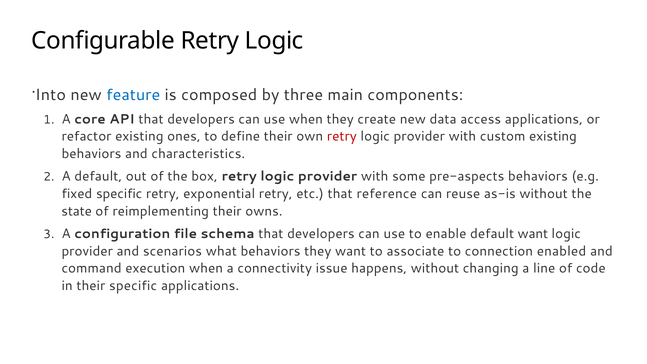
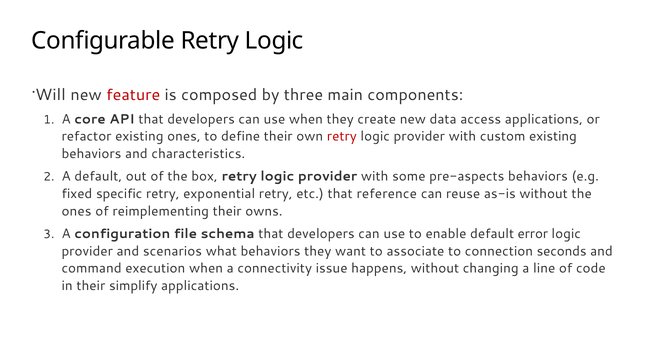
Into: Into -> Will
feature colour: blue -> red
state at (77, 211): state -> ones
default want: want -> error
enabled: enabled -> seconds
their specific: specific -> simplify
